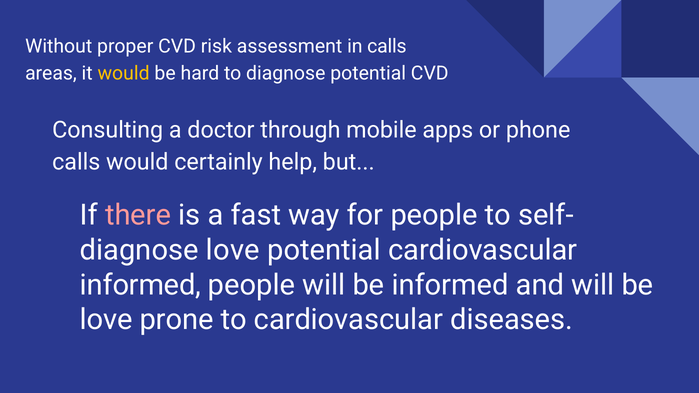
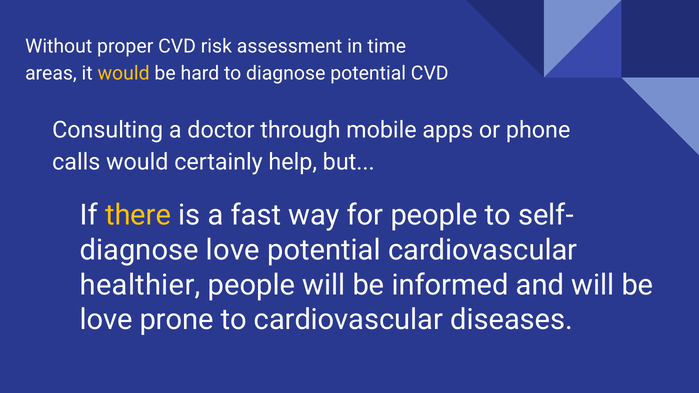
in calls: calls -> time
there colour: pink -> yellow
informed at (140, 285): informed -> healthier
